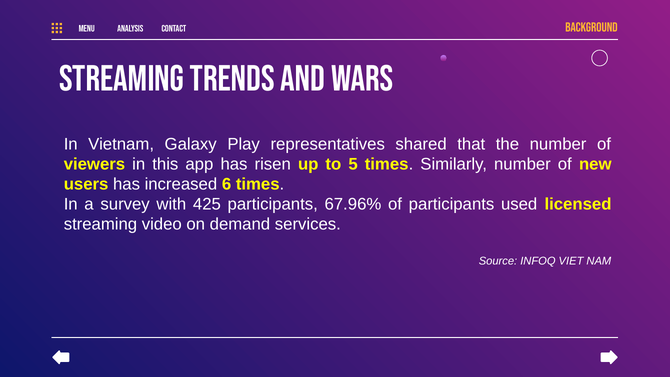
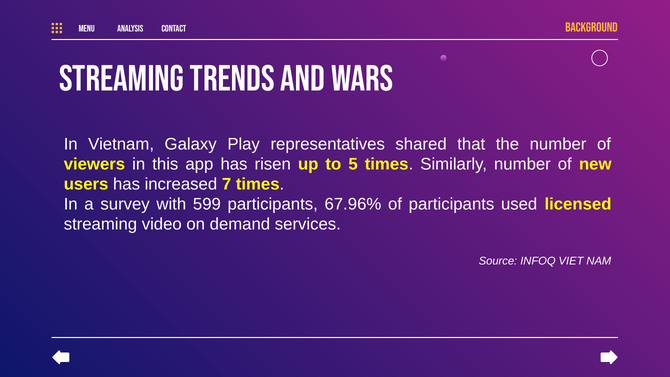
6: 6 -> 7
425: 425 -> 599
